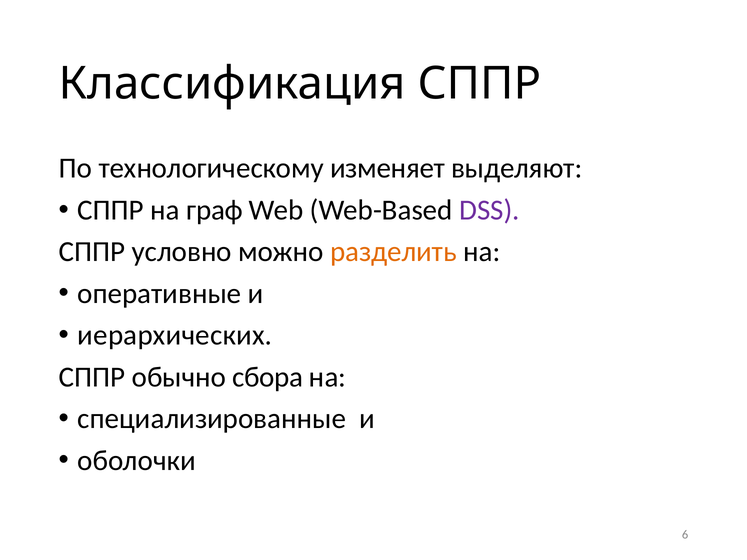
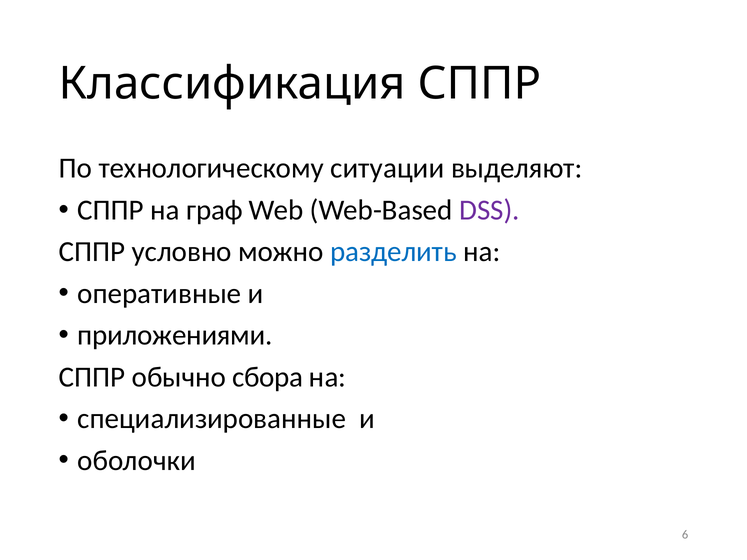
изменяет: изменяет -> ситуации
разделить colour: orange -> blue
иерархических: иерархических -> приложениями
